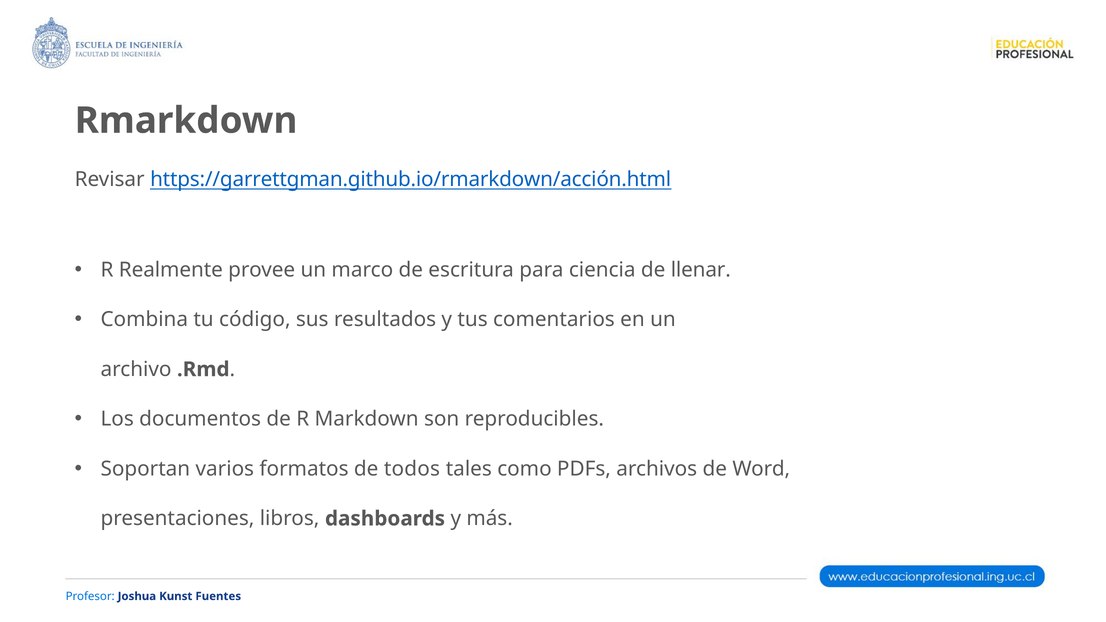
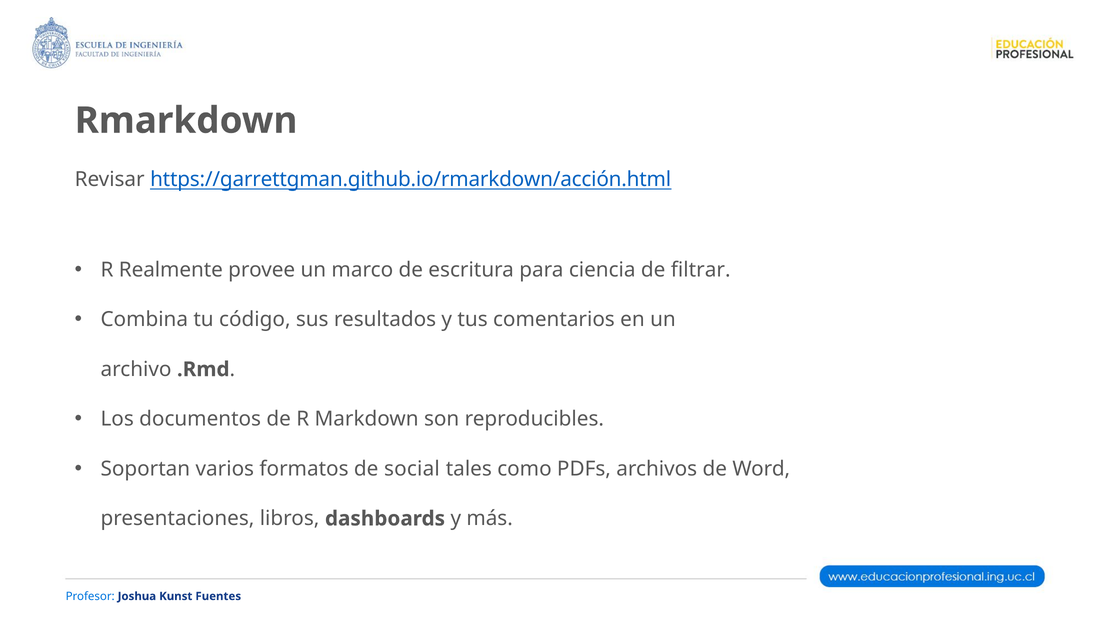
llenar: llenar -> filtrar
todos: todos -> social
